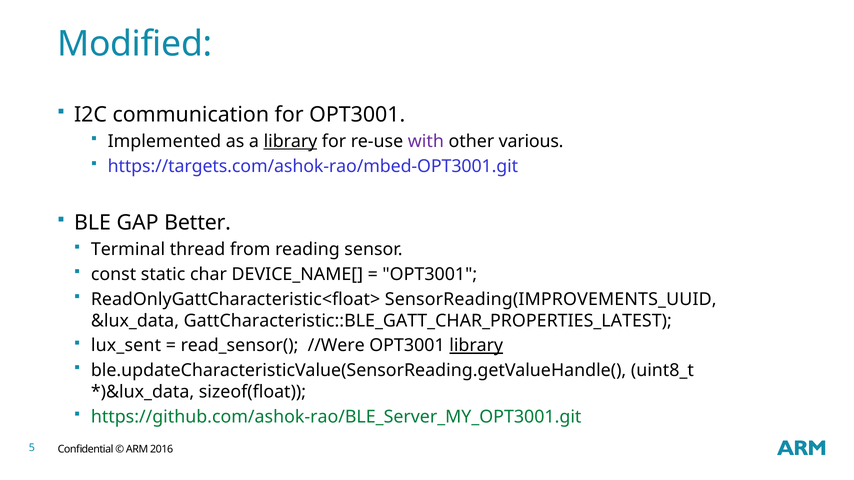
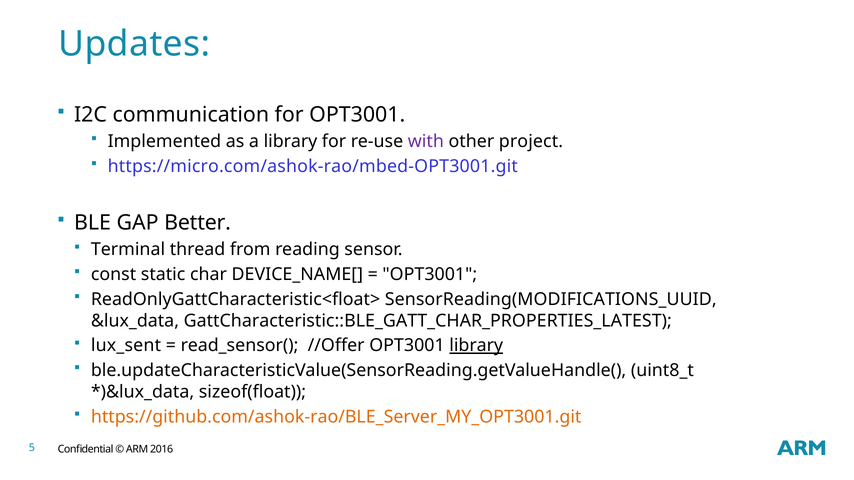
Modified: Modified -> Updates
library at (290, 142) underline: present -> none
various: various -> project
https://targets.com/ashok-rao/mbed-OPT3001.git: https://targets.com/ashok-rao/mbed-OPT3001.git -> https://micro.com/ashok-rao/mbed-OPT3001.git
SensorReading(IMPROVEMENTS_UUID: SensorReading(IMPROVEMENTS_UUID -> SensorReading(MODIFICATIONS_UUID
//Were: //Were -> //Offer
https://github.com/ashok-rao/BLE_Server_MY_OPT3001.git colour: green -> orange
